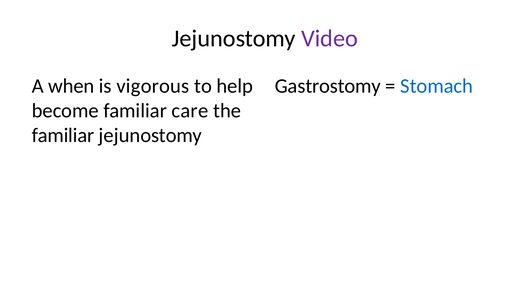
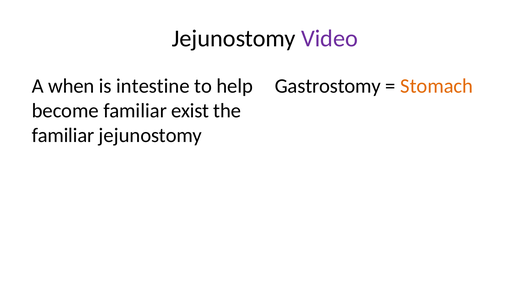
vigorous: vigorous -> intestine
Stomach colour: blue -> orange
care: care -> exist
